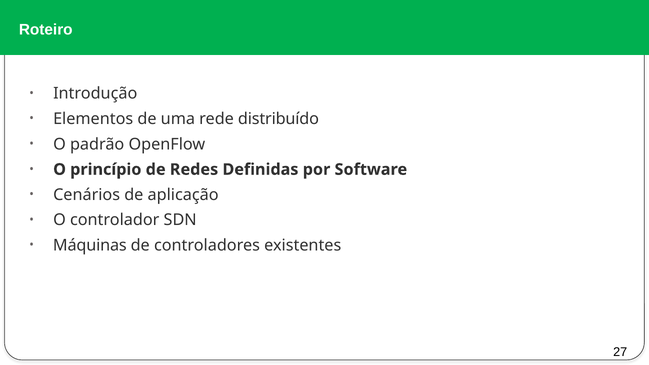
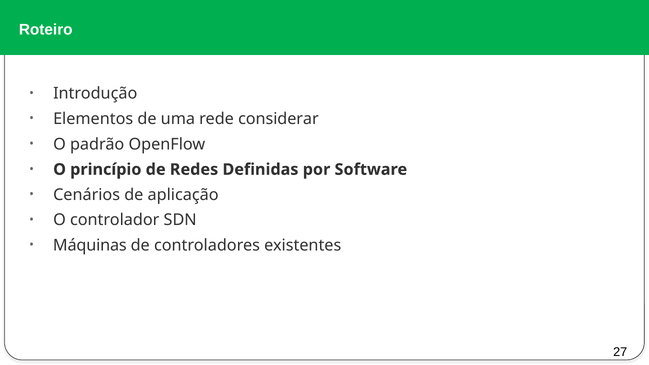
distribuído: distribuído -> considerar
